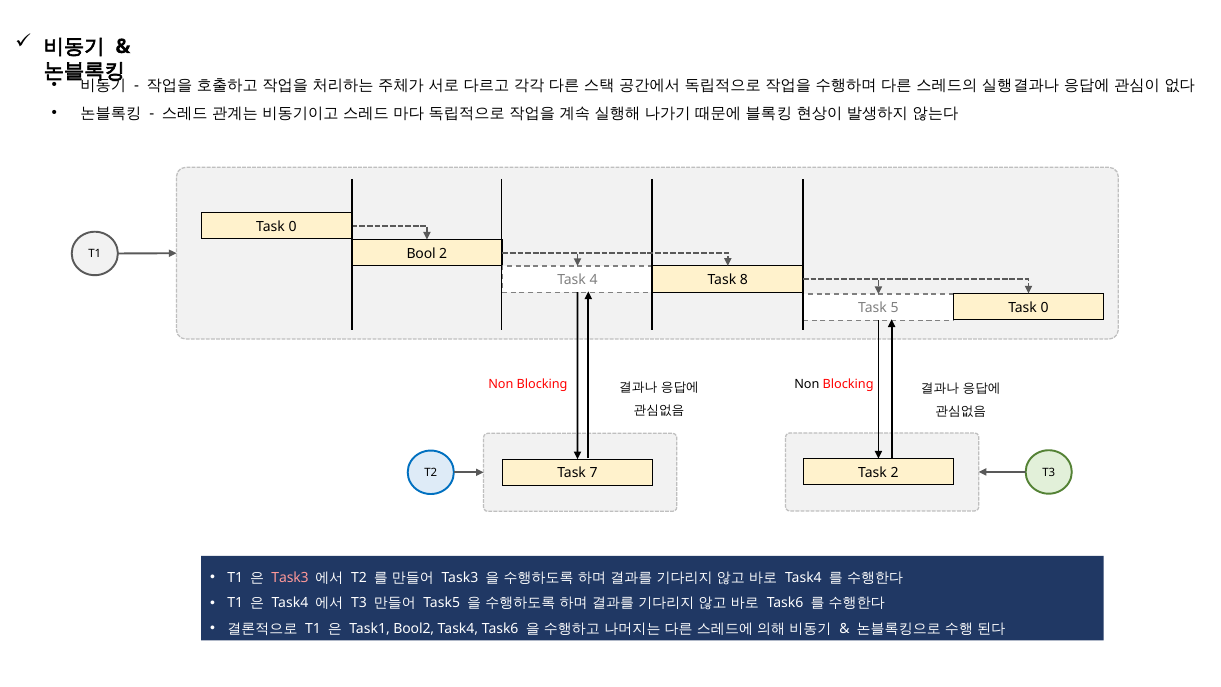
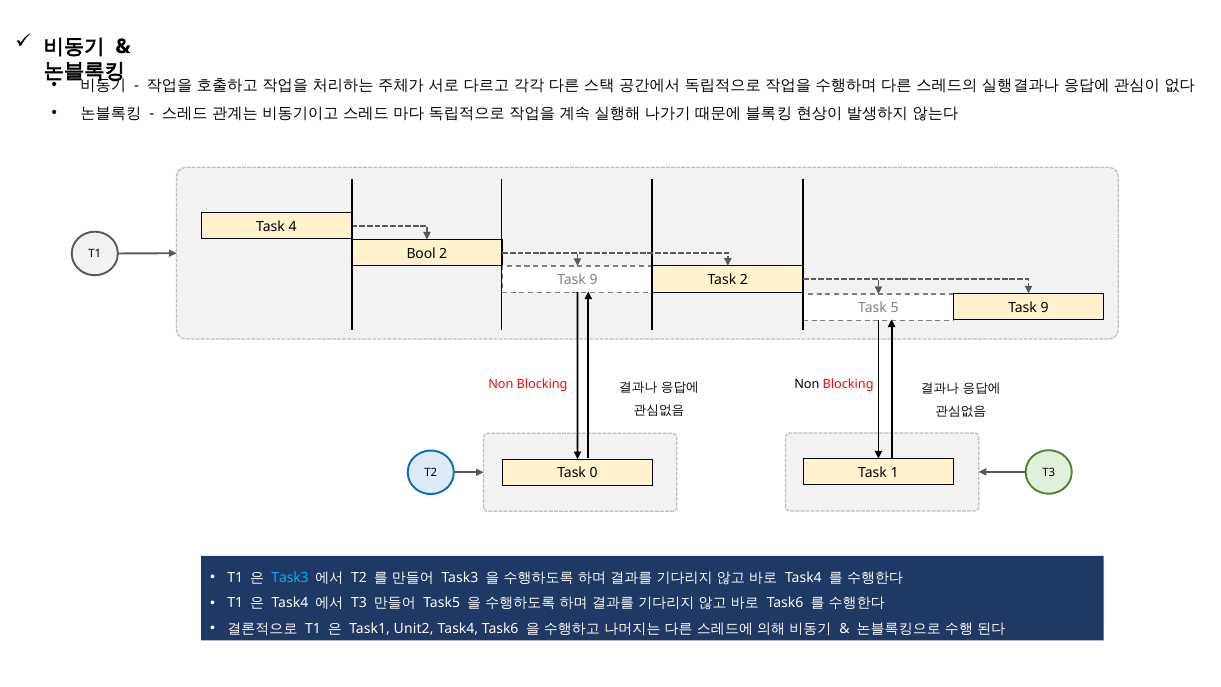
0 at (293, 227): 0 -> 4
4 at (594, 280): 4 -> 9
Task 8: 8 -> 2
0 at (1045, 307): 0 -> 9
Task 2: 2 -> 1
7: 7 -> 0
Task3 at (290, 578) colour: pink -> light blue
Bool2: Bool2 -> Unit2
